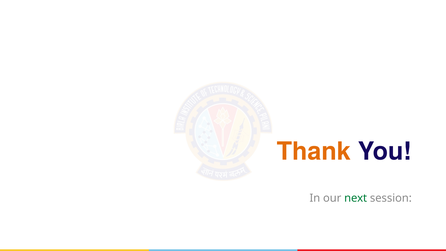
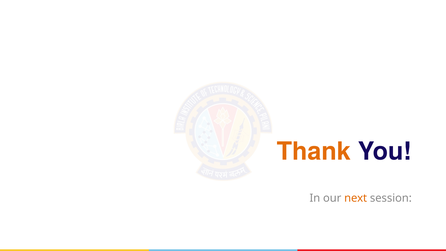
next colour: green -> orange
